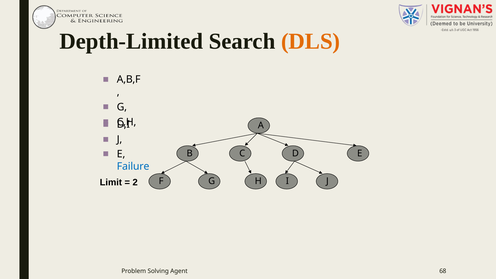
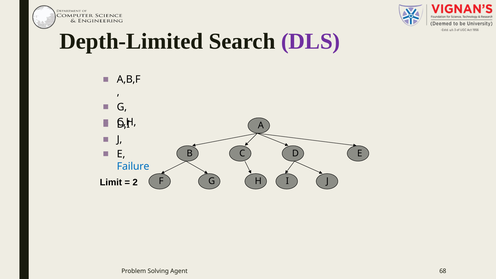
DLS colour: orange -> purple
